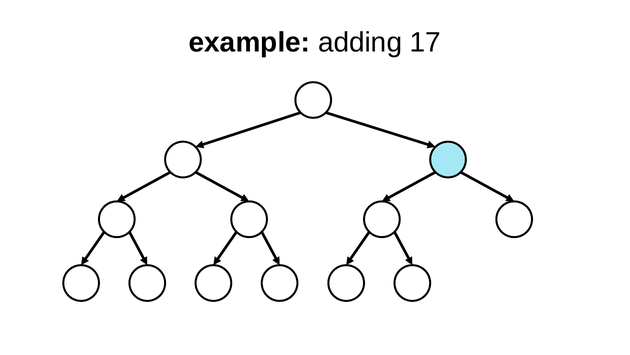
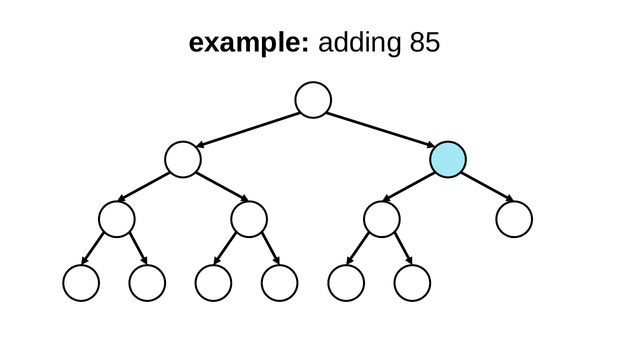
17: 17 -> 85
